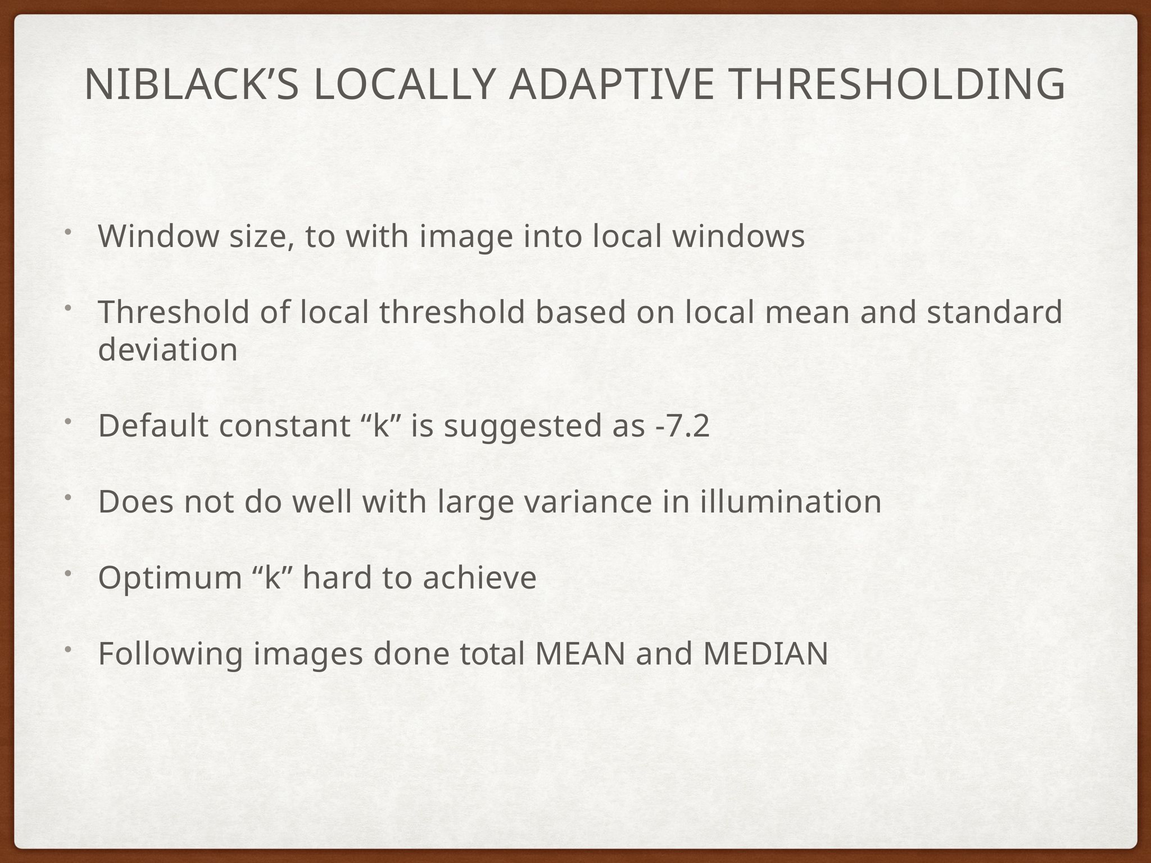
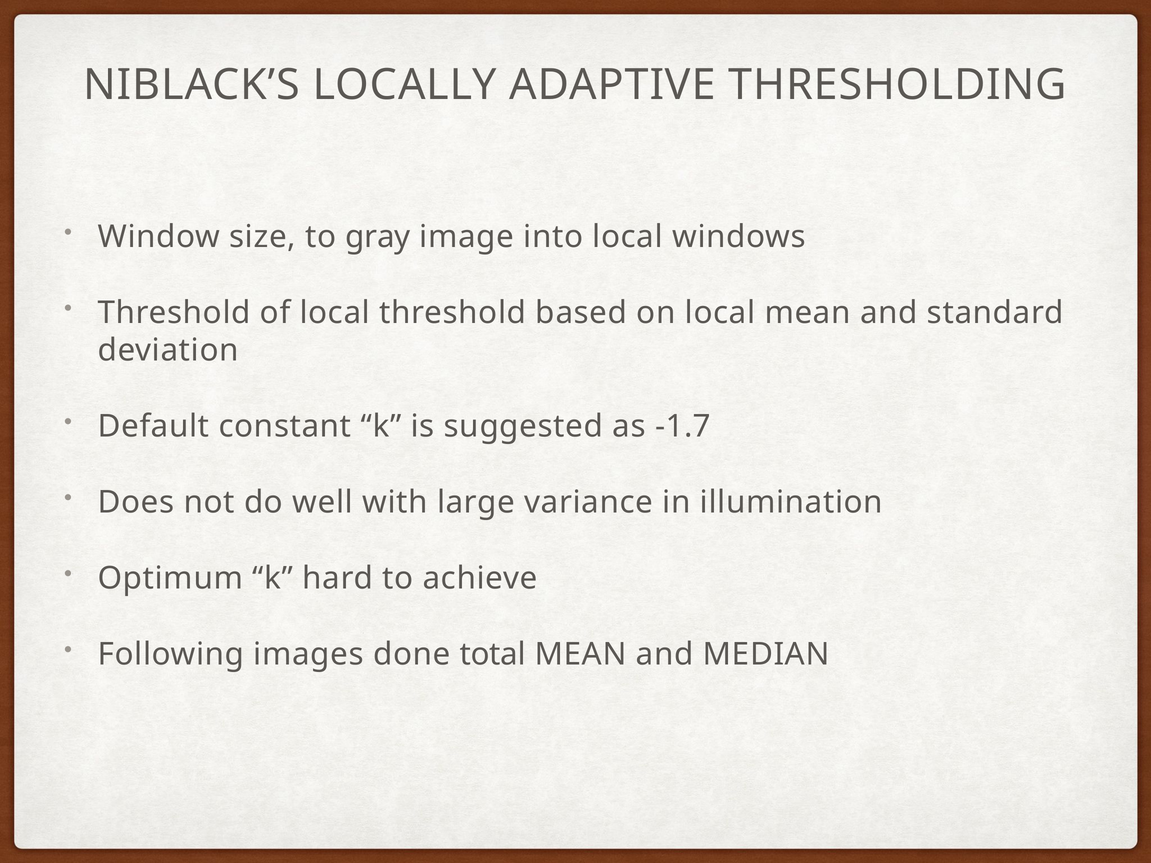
to with: with -> gray
-7.2: -7.2 -> -1.7
